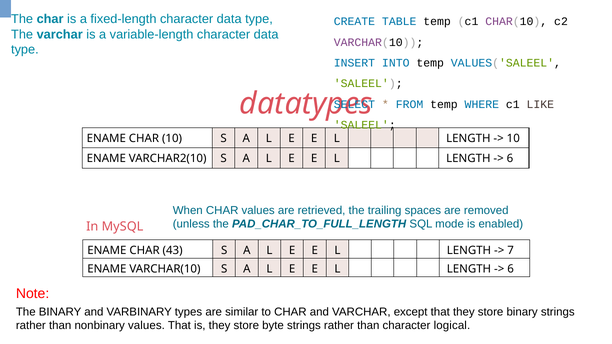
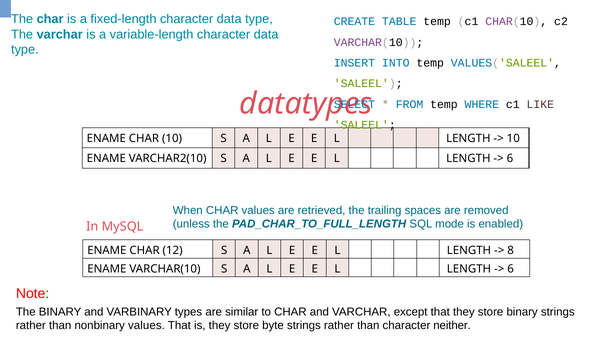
43: 43 -> 12
7: 7 -> 8
logical: logical -> neither
